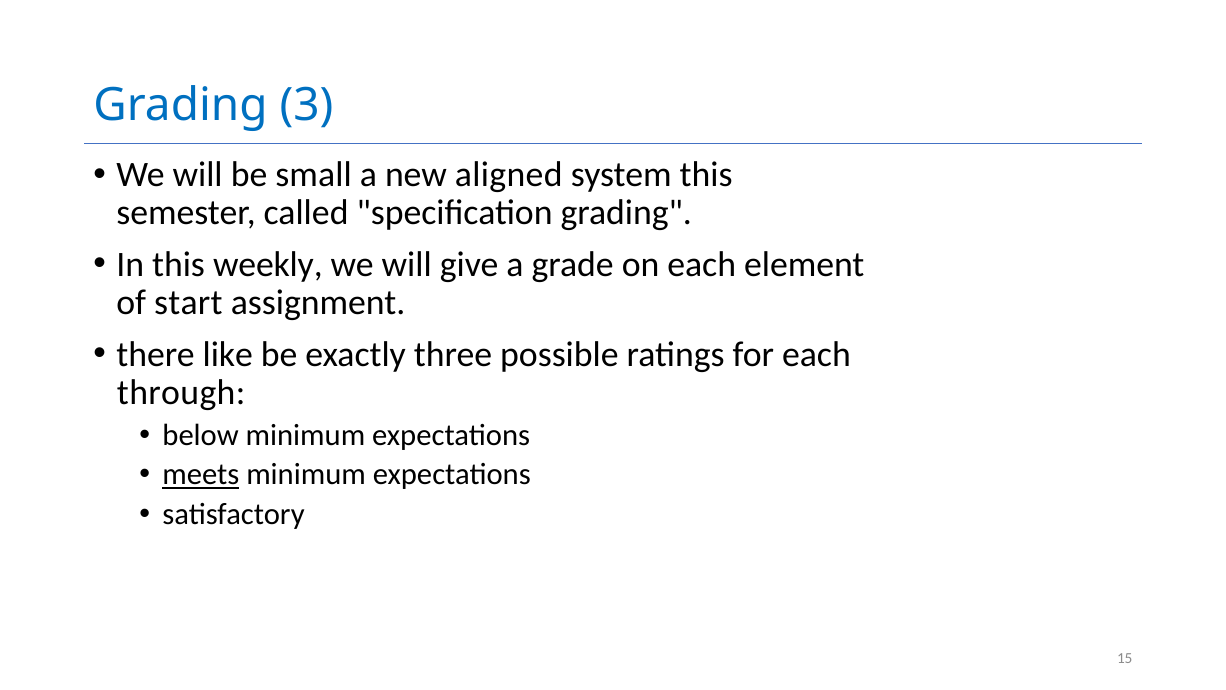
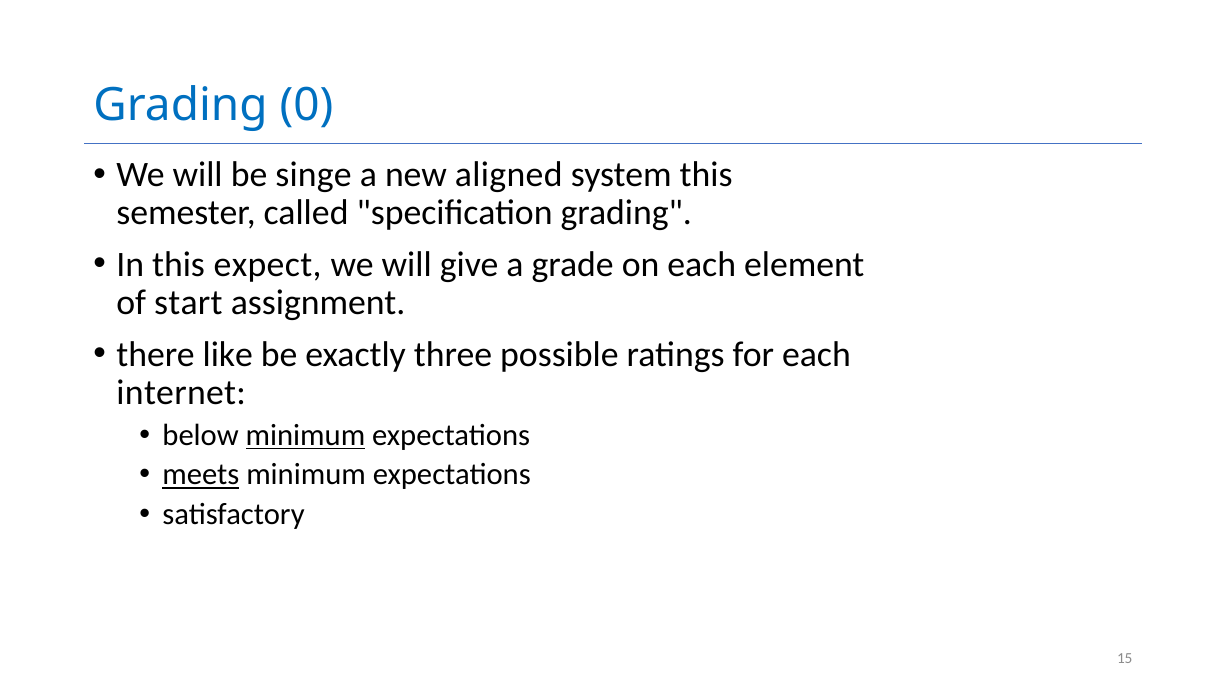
3: 3 -> 0
small: small -> singe
weekly: weekly -> expect
through: through -> internet
minimum at (305, 435) underline: none -> present
